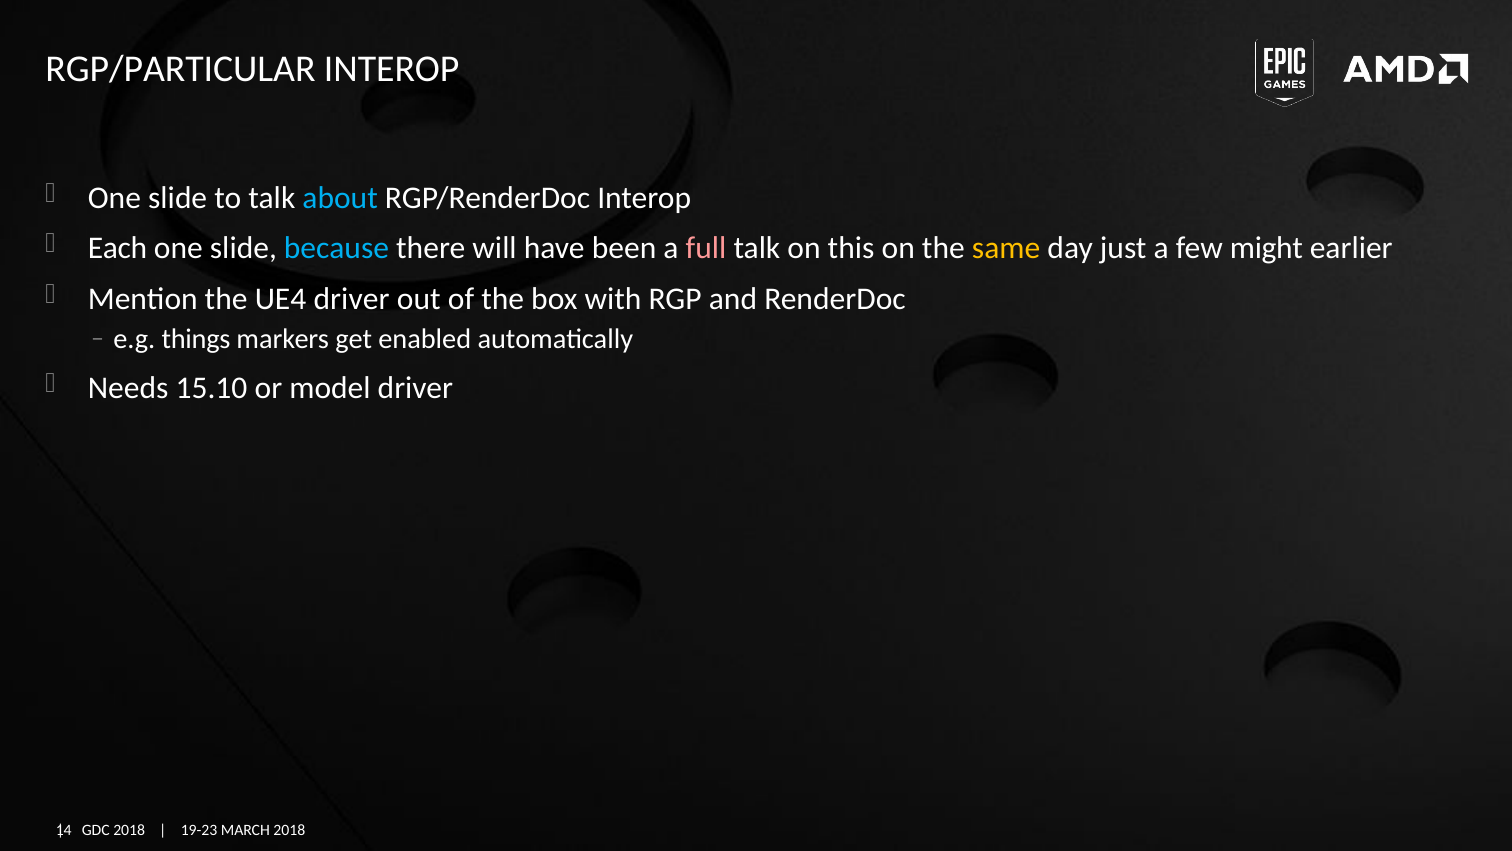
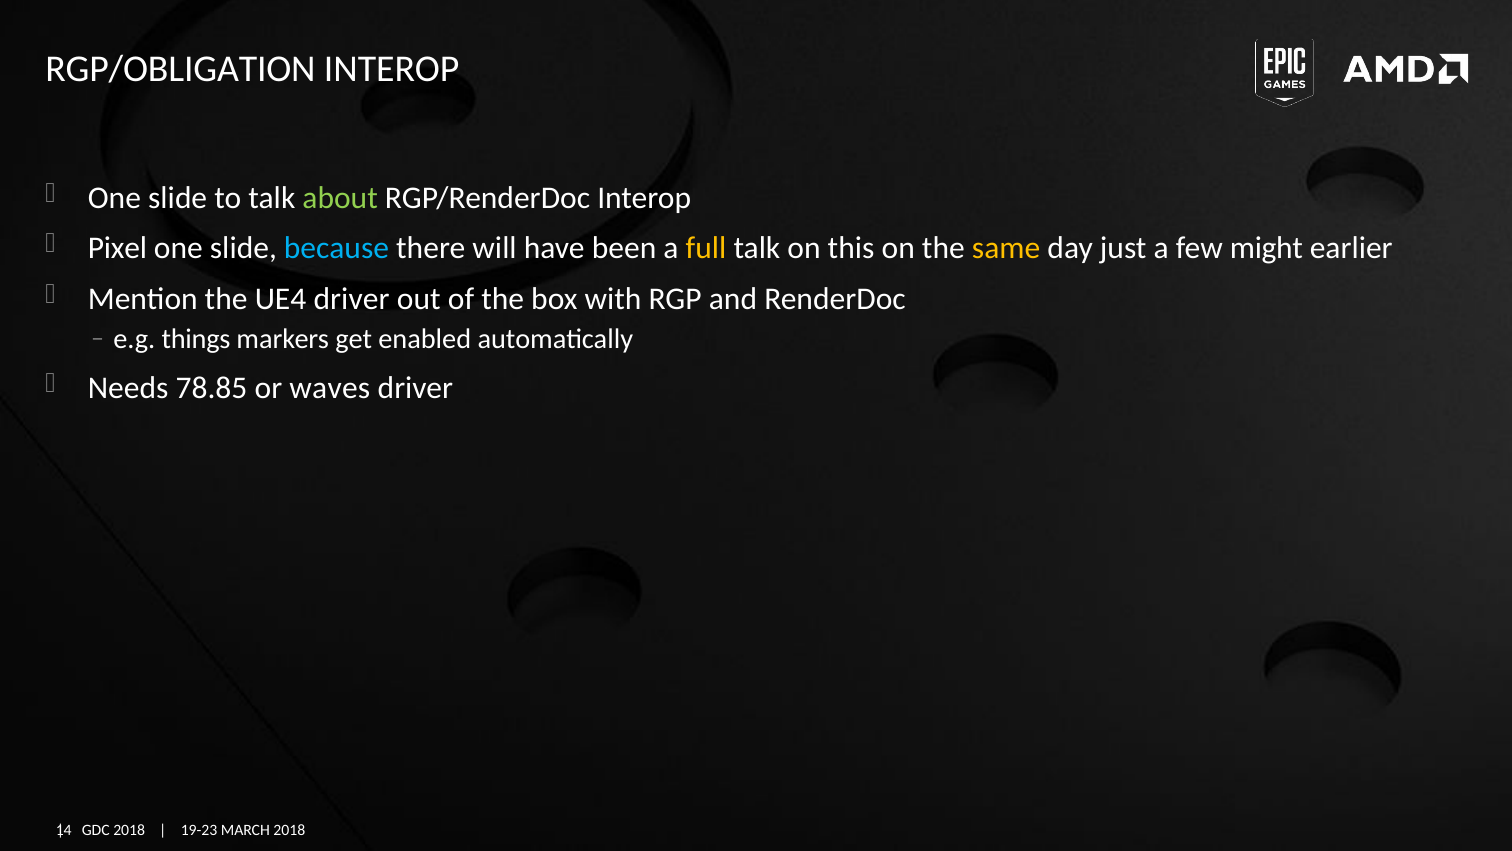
RGP/PARTICULAR: RGP/PARTICULAR -> RGP/OBLIGATION
about colour: light blue -> light green
Each: Each -> Pixel
full colour: pink -> yellow
15.10: 15.10 -> 78.85
model: model -> waves
